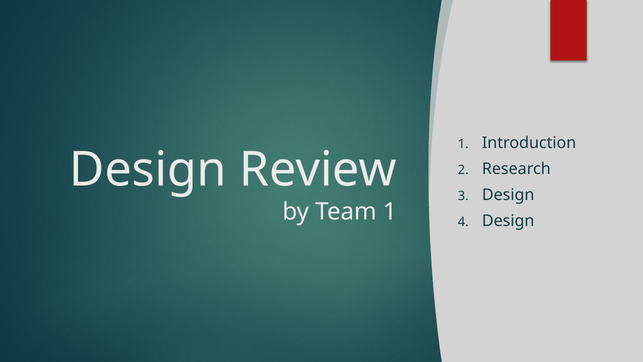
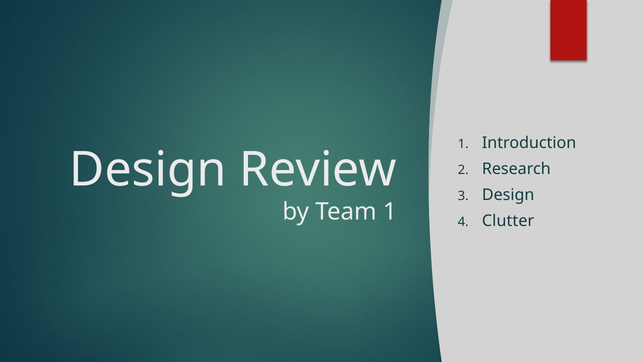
Design at (508, 221): Design -> Clutter
